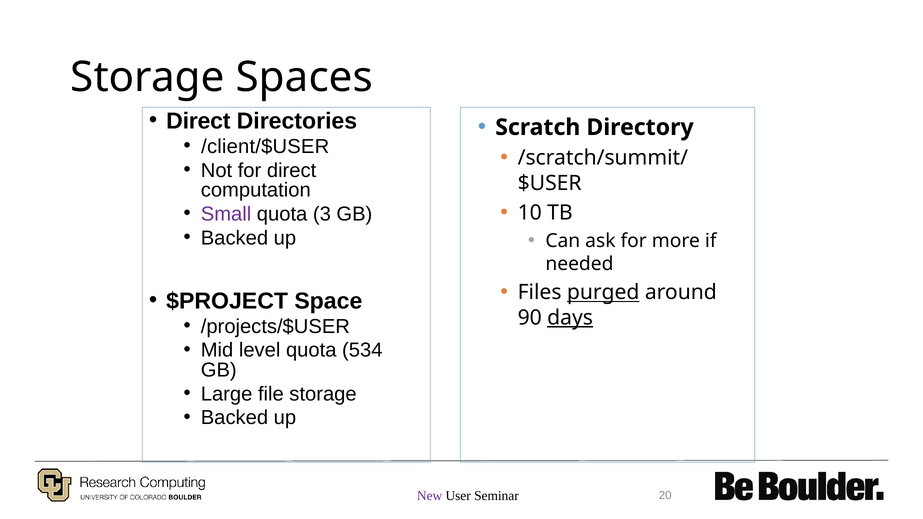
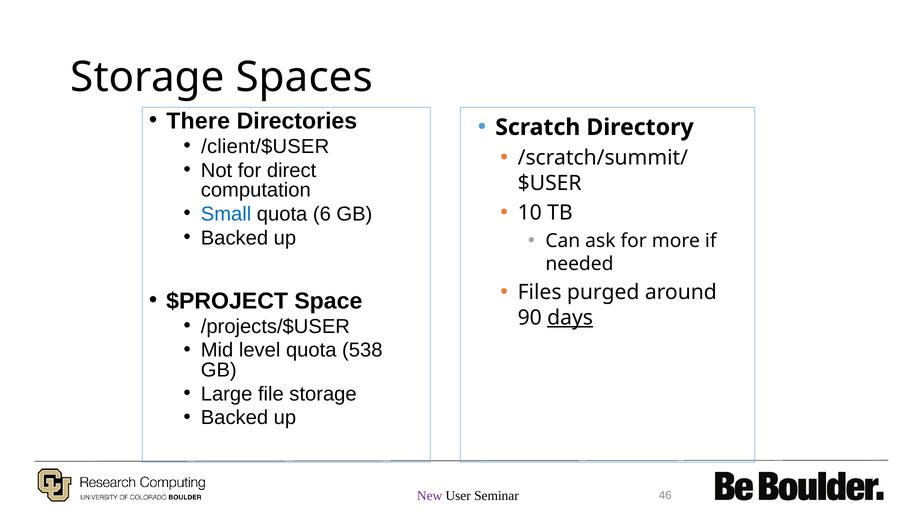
Direct at (198, 121): Direct -> There
Small colour: purple -> blue
3: 3 -> 6
purged underline: present -> none
534: 534 -> 538
20: 20 -> 46
